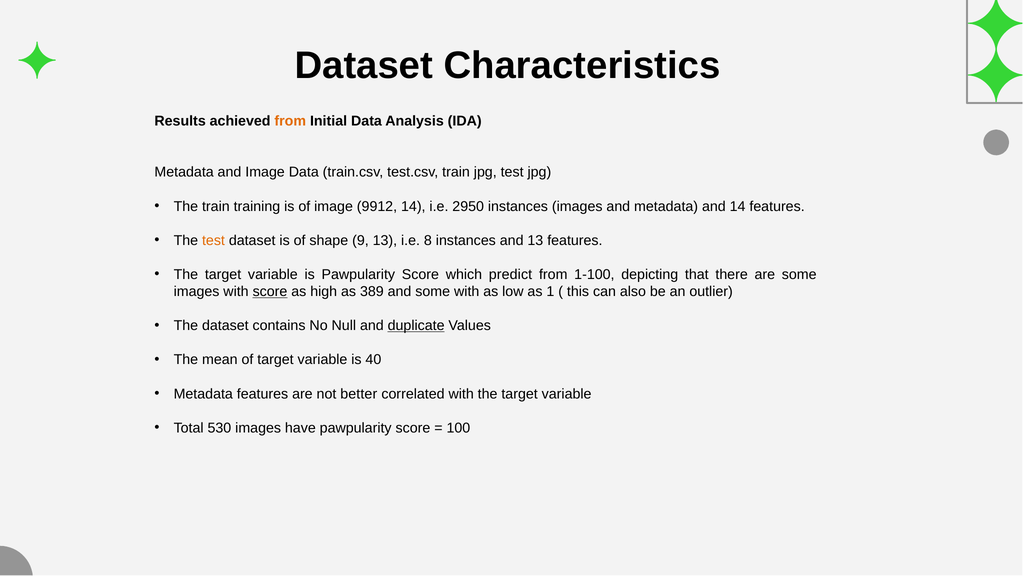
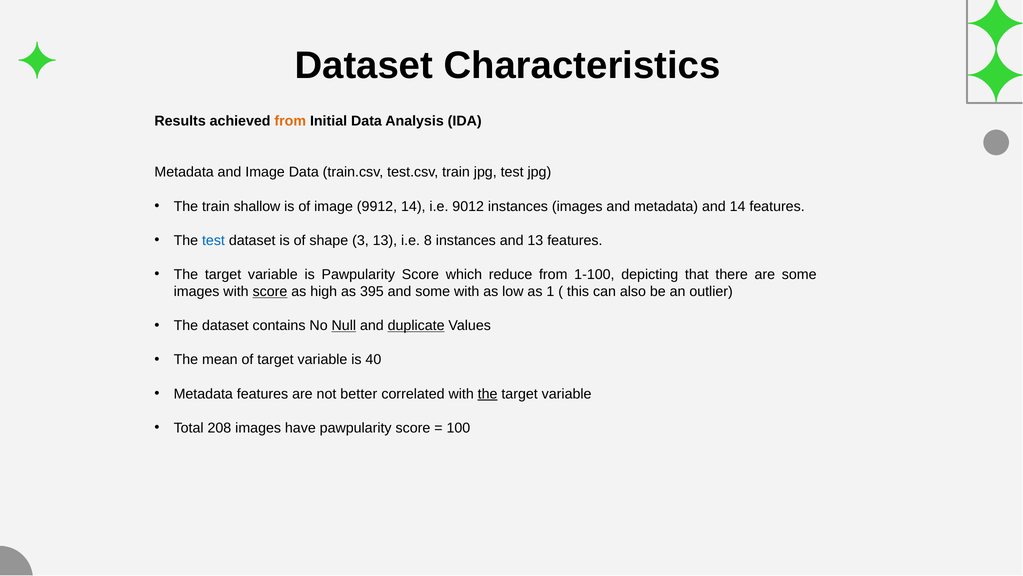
training: training -> shallow
2950: 2950 -> 9012
test at (213, 240) colour: orange -> blue
9: 9 -> 3
predict: predict -> reduce
389: 389 -> 395
Null underline: none -> present
the at (488, 394) underline: none -> present
530: 530 -> 208
